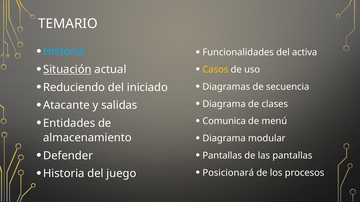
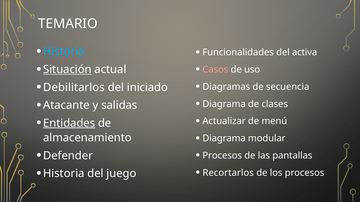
Casos colour: yellow -> pink
Reduciendo: Reduciendo -> Debilitarlos
Comunica: Comunica -> Actualizar
Entidades underline: none -> present
Pantallas at (222, 156): Pantallas -> Procesos
Posicionará: Posicionará -> Recortarlos
